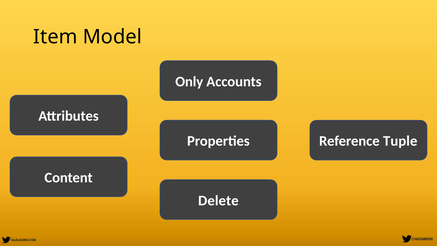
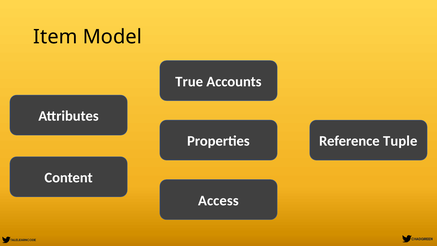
Only: Only -> True
Delete: Delete -> Access
